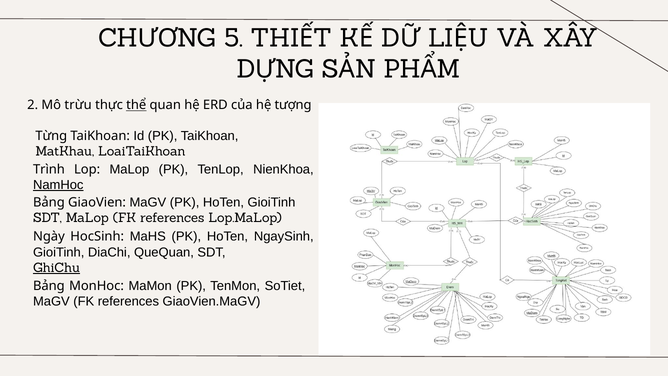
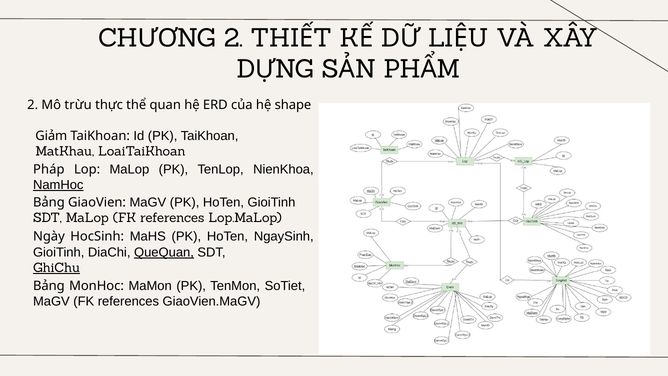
5 at (233, 38): 5 -> 2
thể underline: present -> none
tượng: tượng -> shape
Từng: Từng -> Giảm
Trình: Trình -> Pháp
QueQuan underline: none -> present
